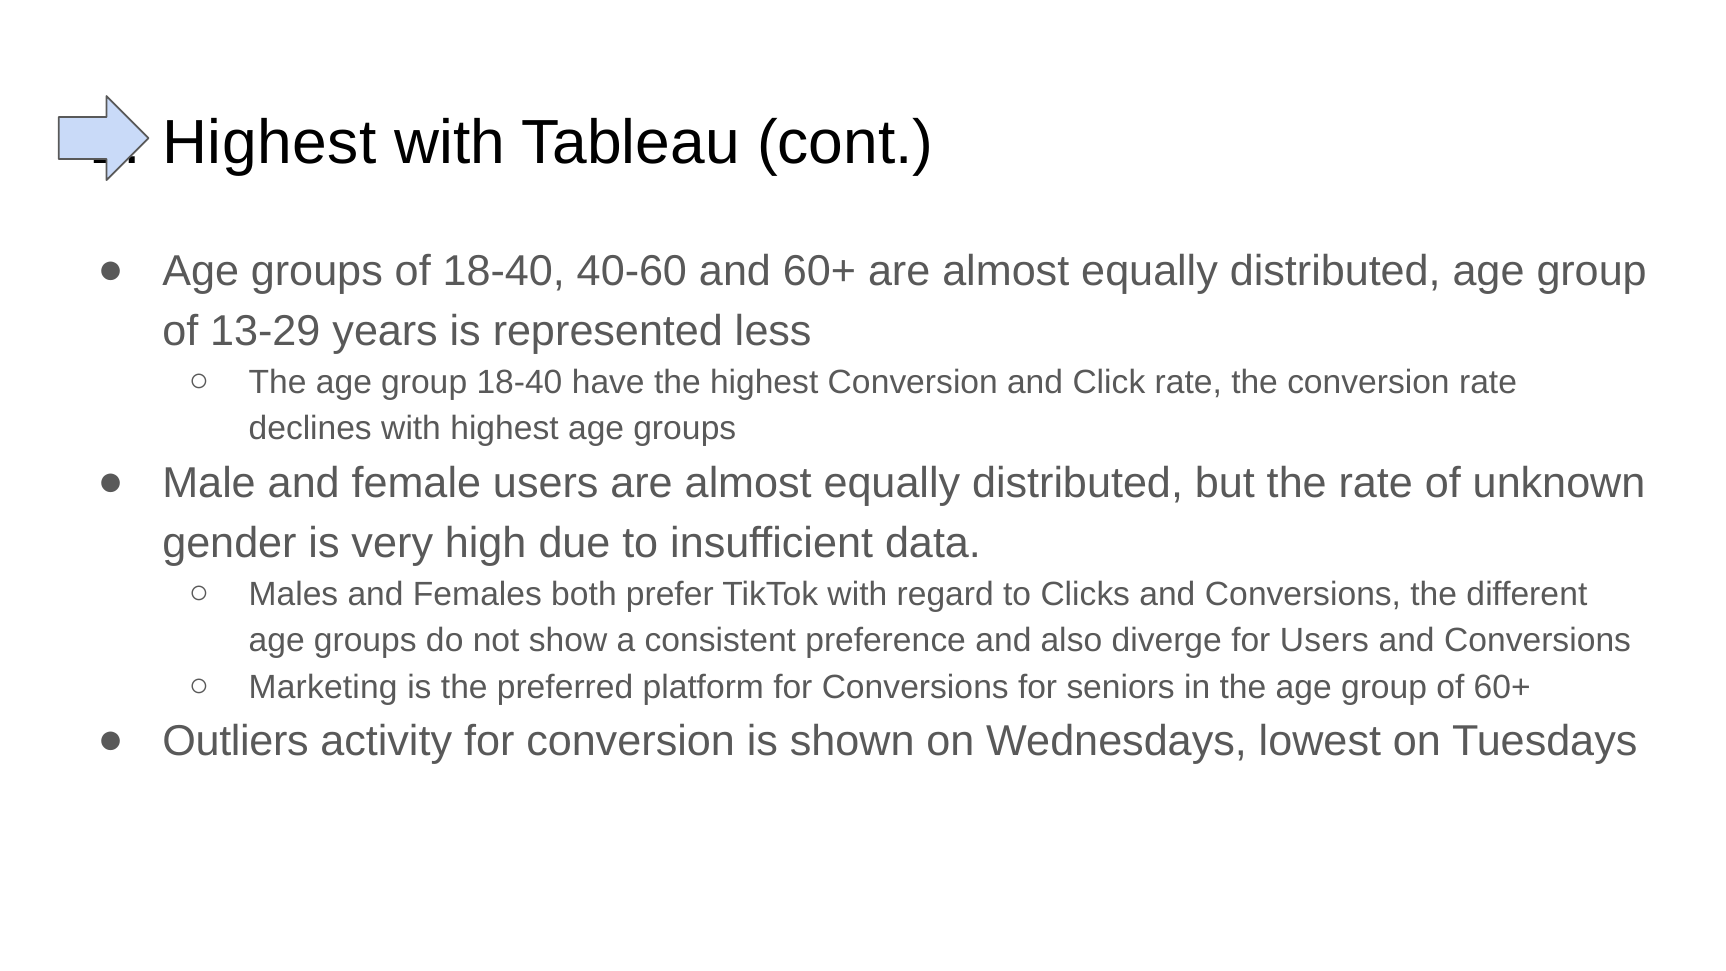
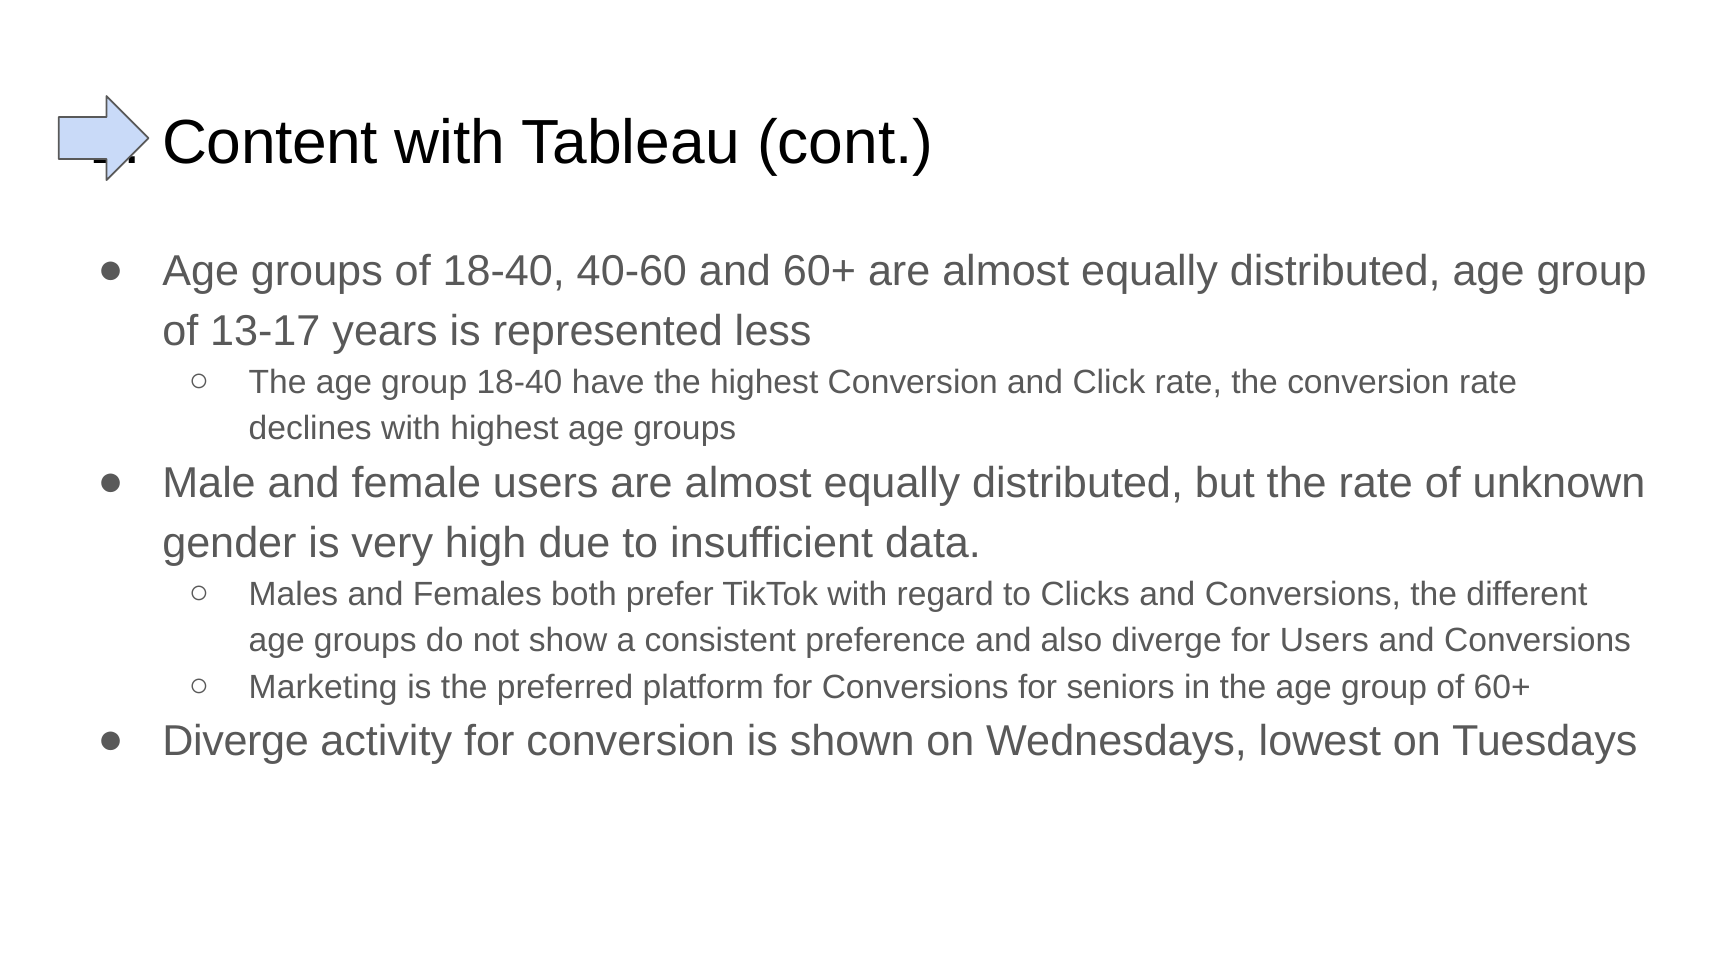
Highest at (270, 143): Highest -> Content
13-29: 13-29 -> 13-17
Outliers at (236, 742): Outliers -> Diverge
